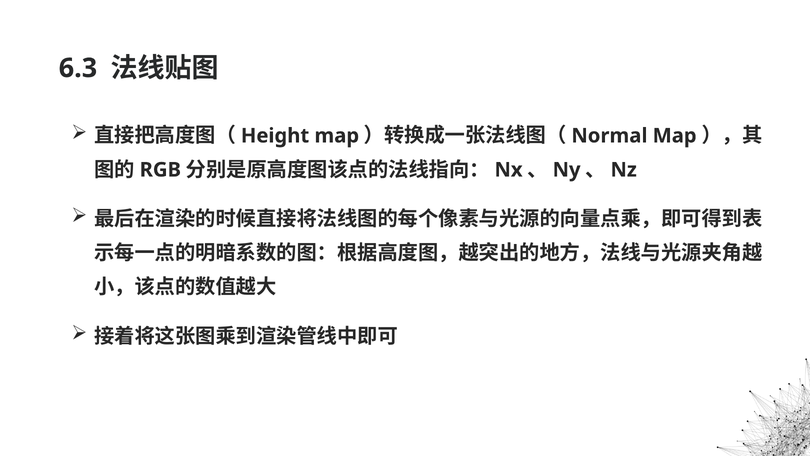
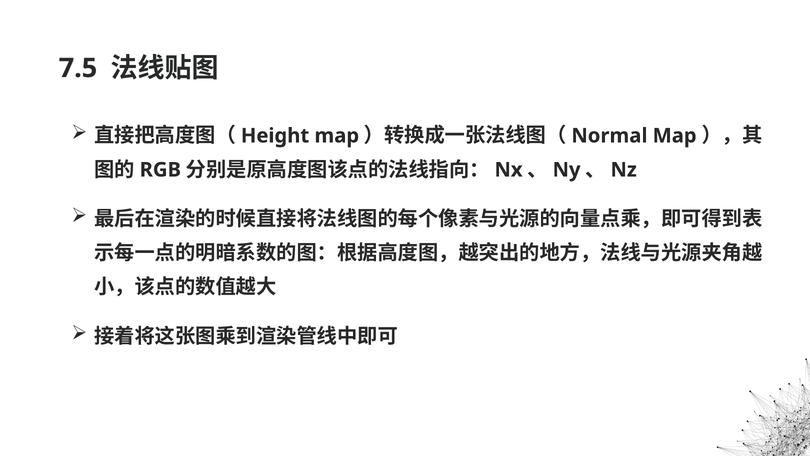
6.3: 6.3 -> 7.5
